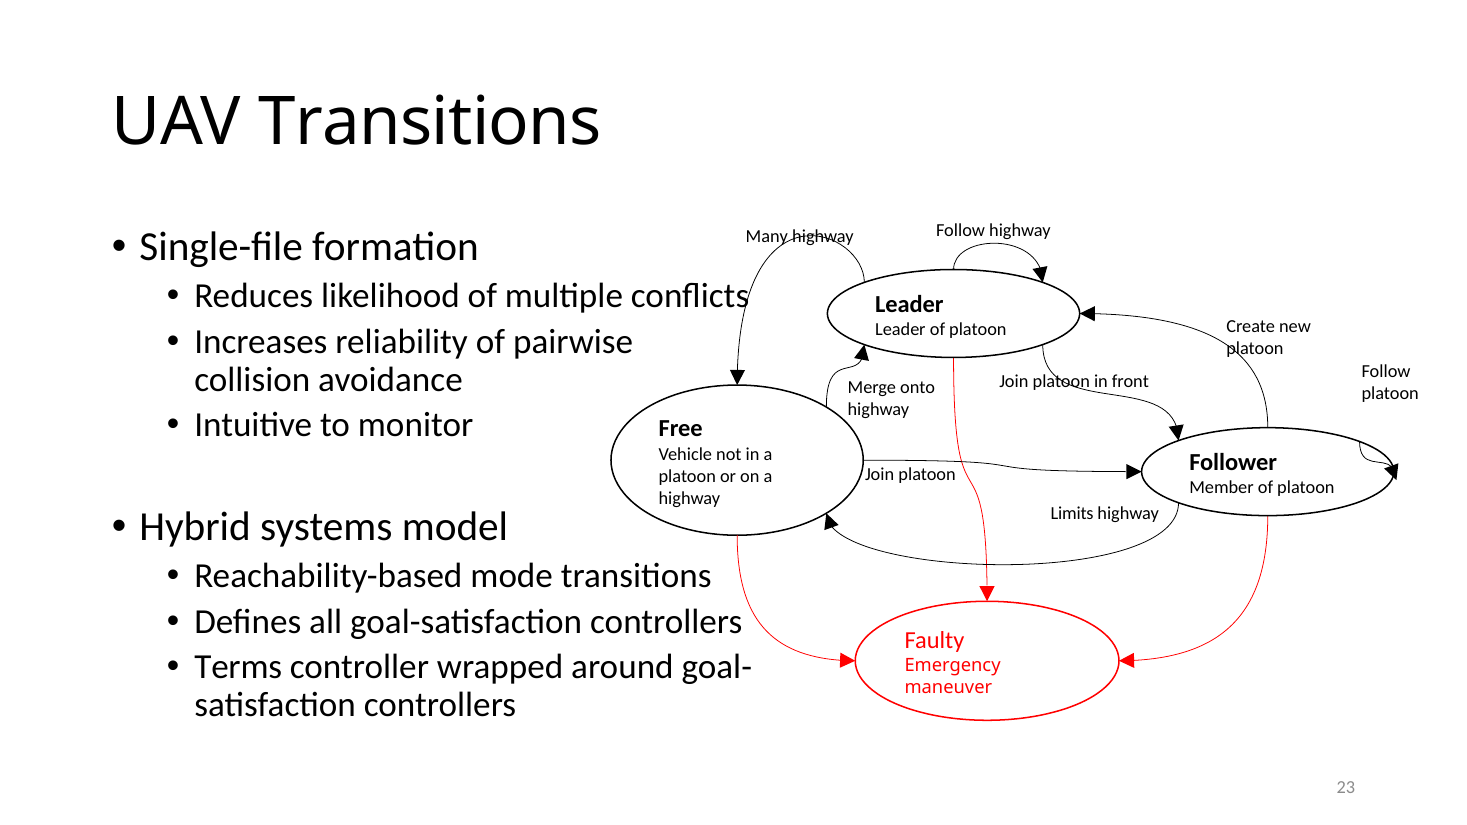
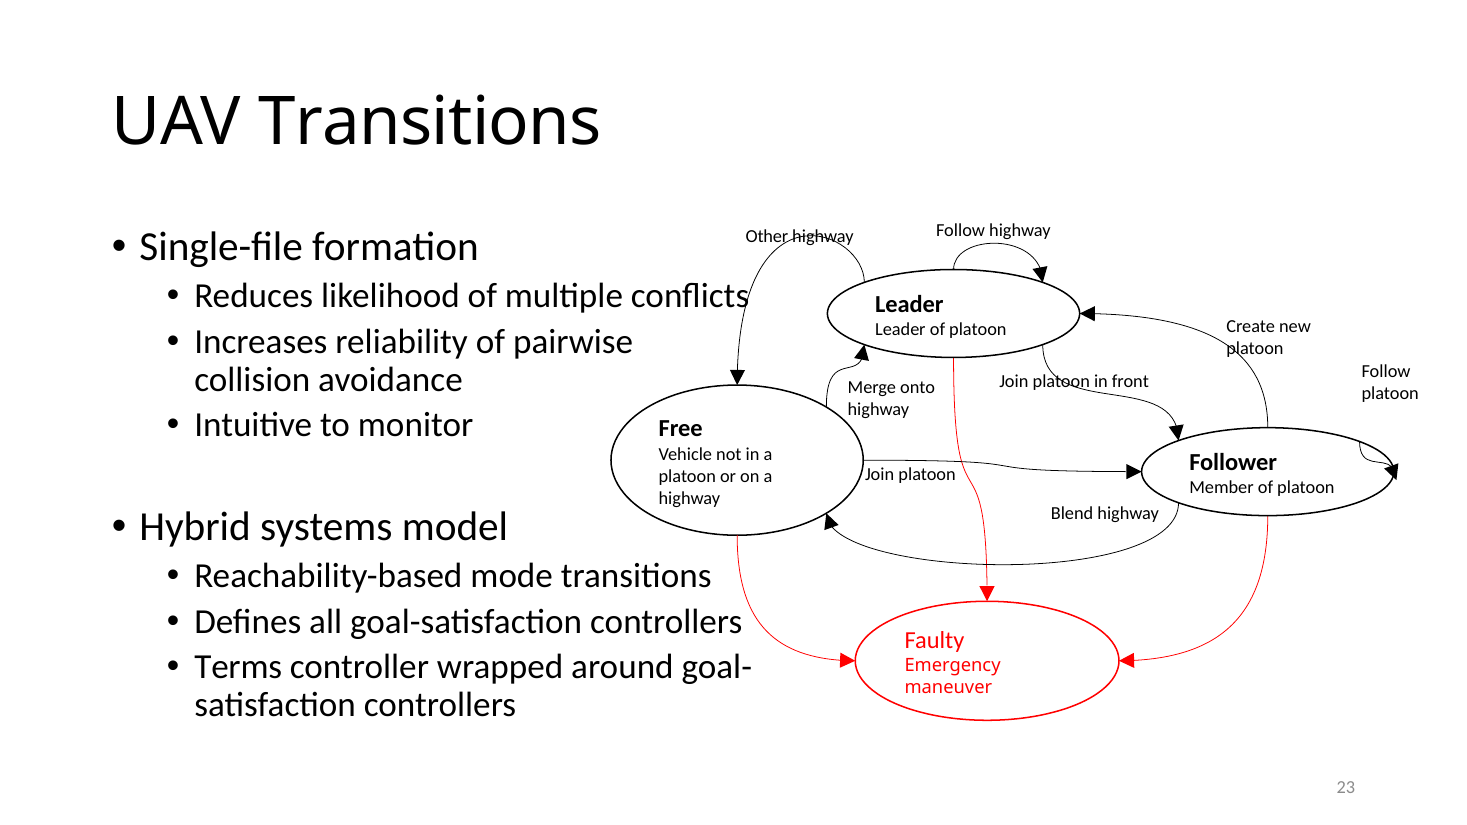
Many: Many -> Other
Limits: Limits -> Blend
